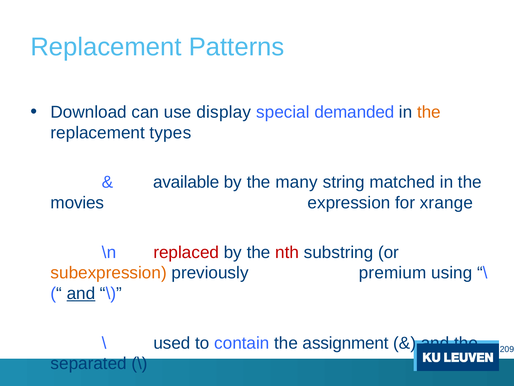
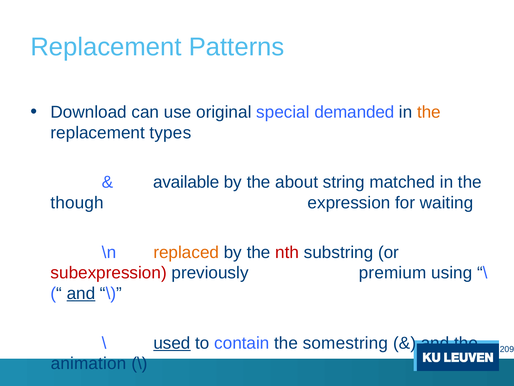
display: display -> original
many: many -> about
movies: movies -> though
xrange: xrange -> waiting
replaced colour: red -> orange
subexpression colour: orange -> red
used underline: none -> present
assignment: assignment -> somestring
separated: separated -> animation
